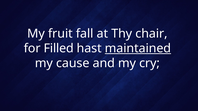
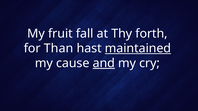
chair: chair -> forth
Filled: Filled -> Than
and underline: none -> present
